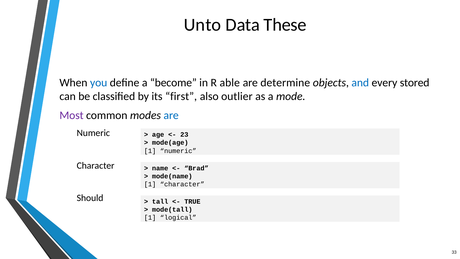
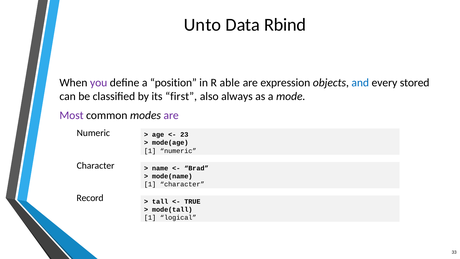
These: These -> Rbind
you colour: blue -> purple
become: become -> position
determine: determine -> expression
outlier: outlier -> always
are at (171, 115) colour: blue -> purple
Should: Should -> Record
